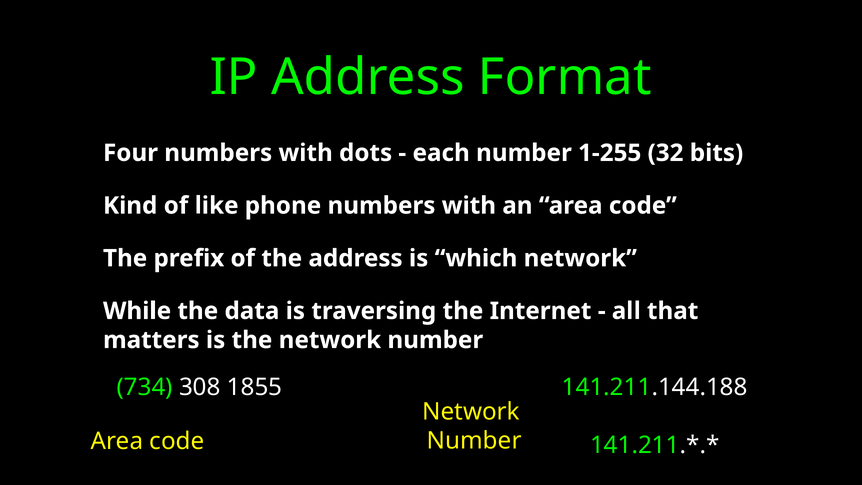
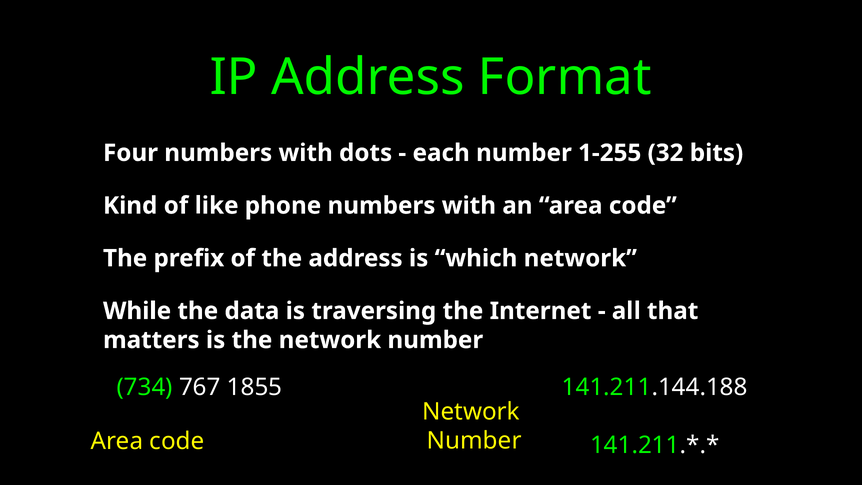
308: 308 -> 767
